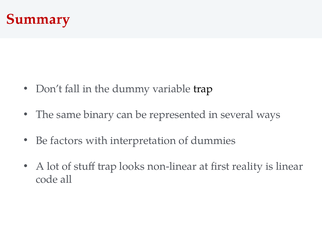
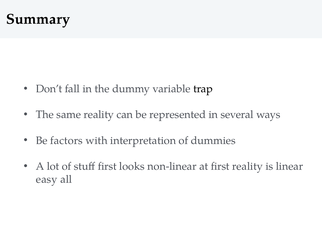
Summary colour: red -> black
same binary: binary -> reality
stuff trap: trap -> first
code: code -> easy
